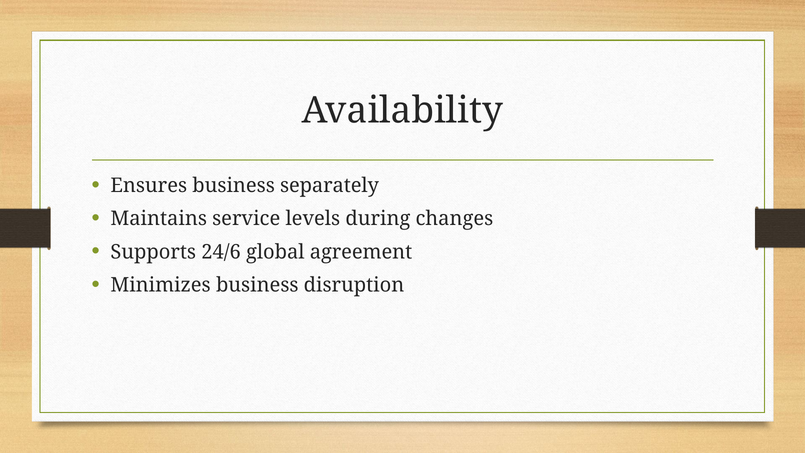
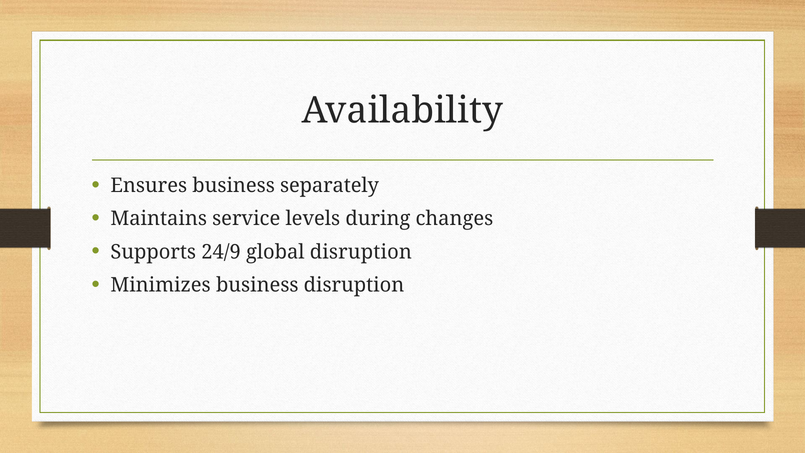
24/6: 24/6 -> 24/9
global agreement: agreement -> disruption
